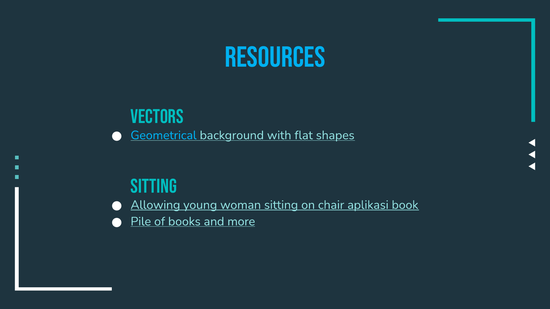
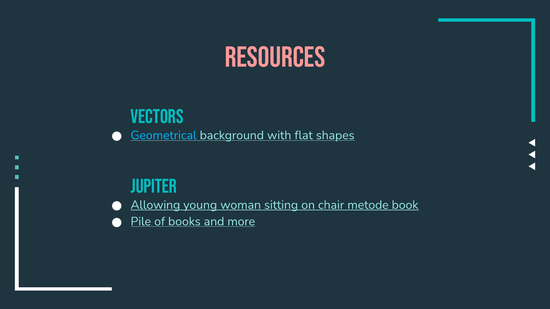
RESOURCES colour: light blue -> pink
sitting at (154, 186): sitting -> jupiter
aplikasi: aplikasi -> metode
